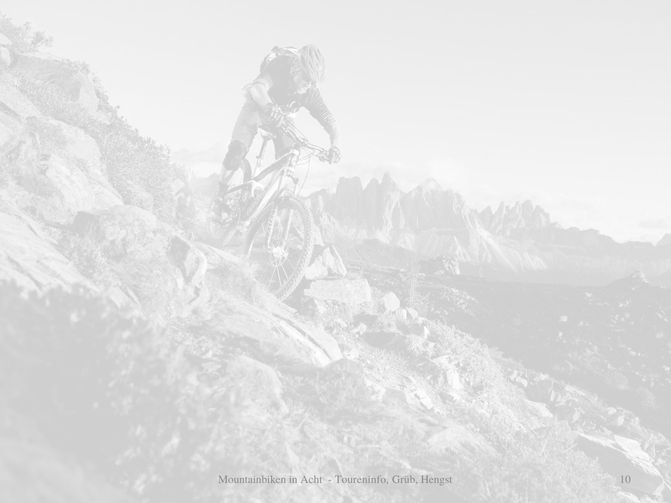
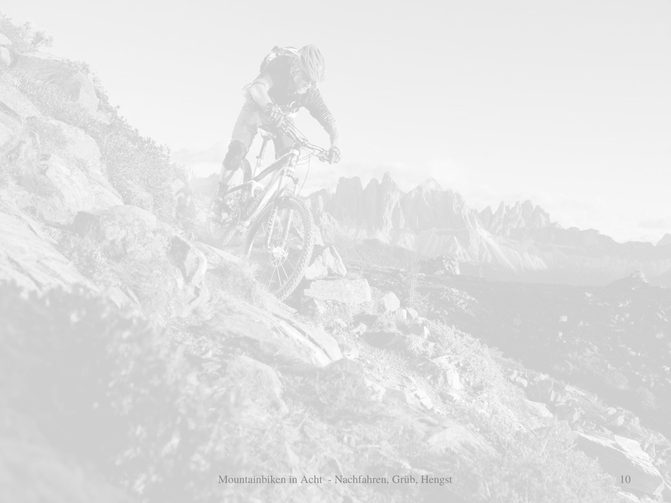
Toureninfo: Toureninfo -> Nachfahren
